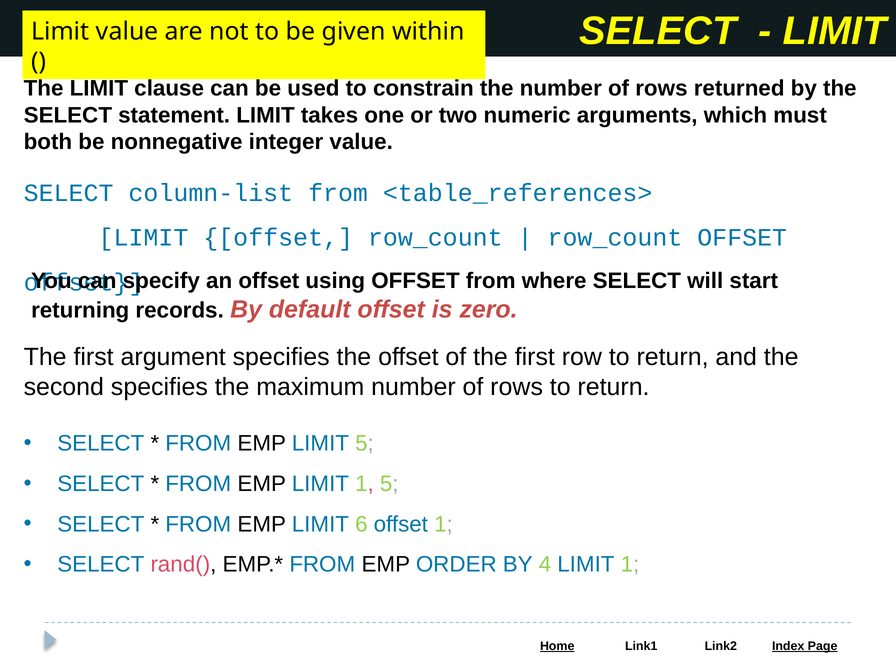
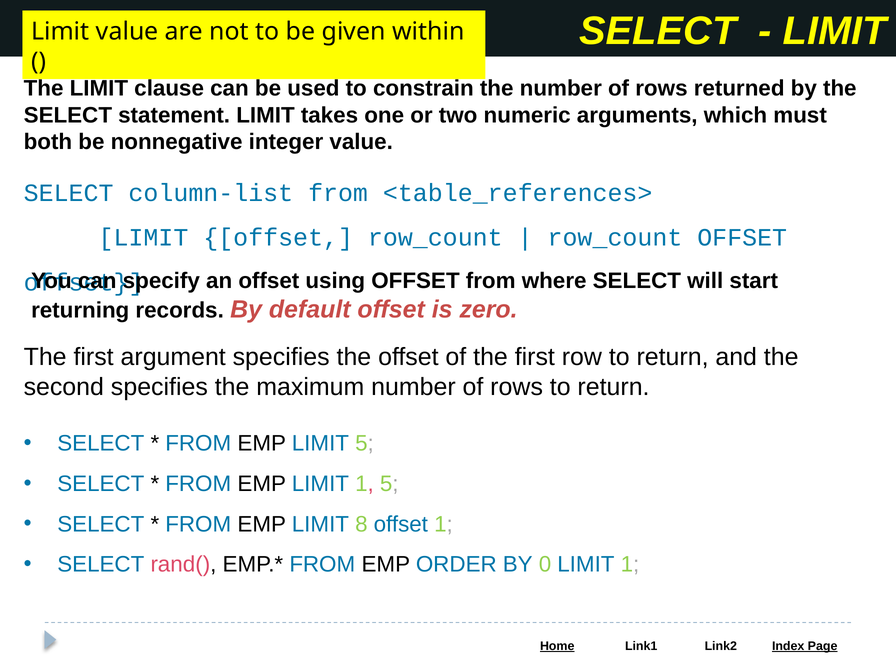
6: 6 -> 8
4: 4 -> 0
